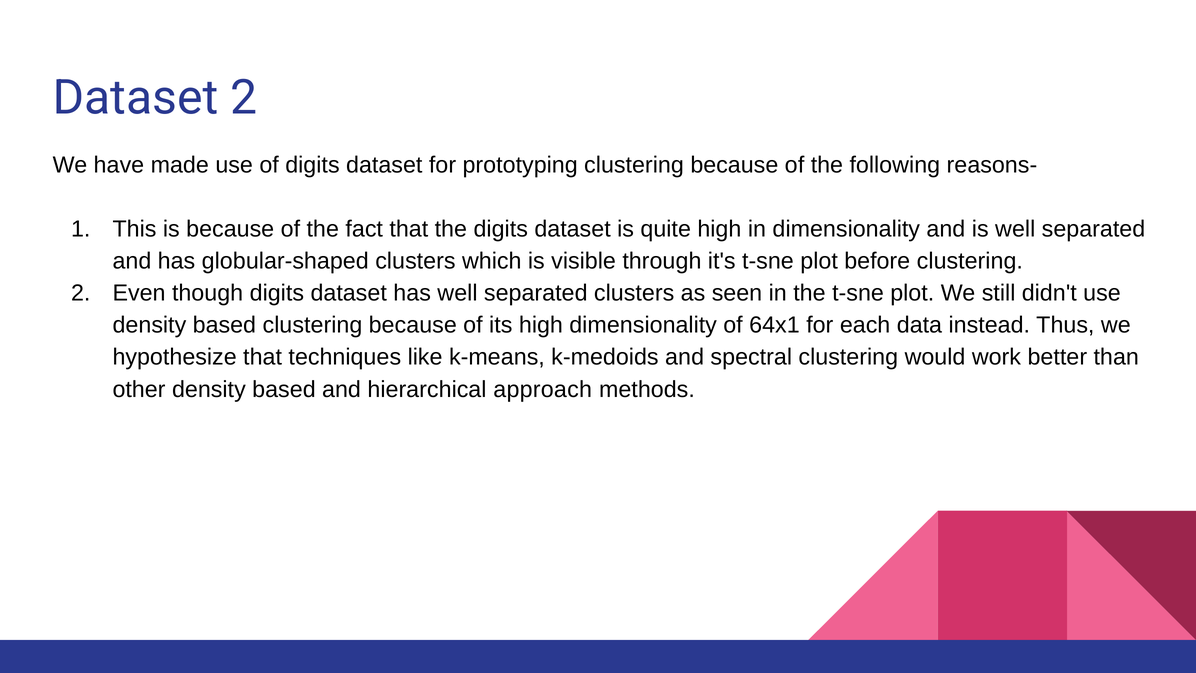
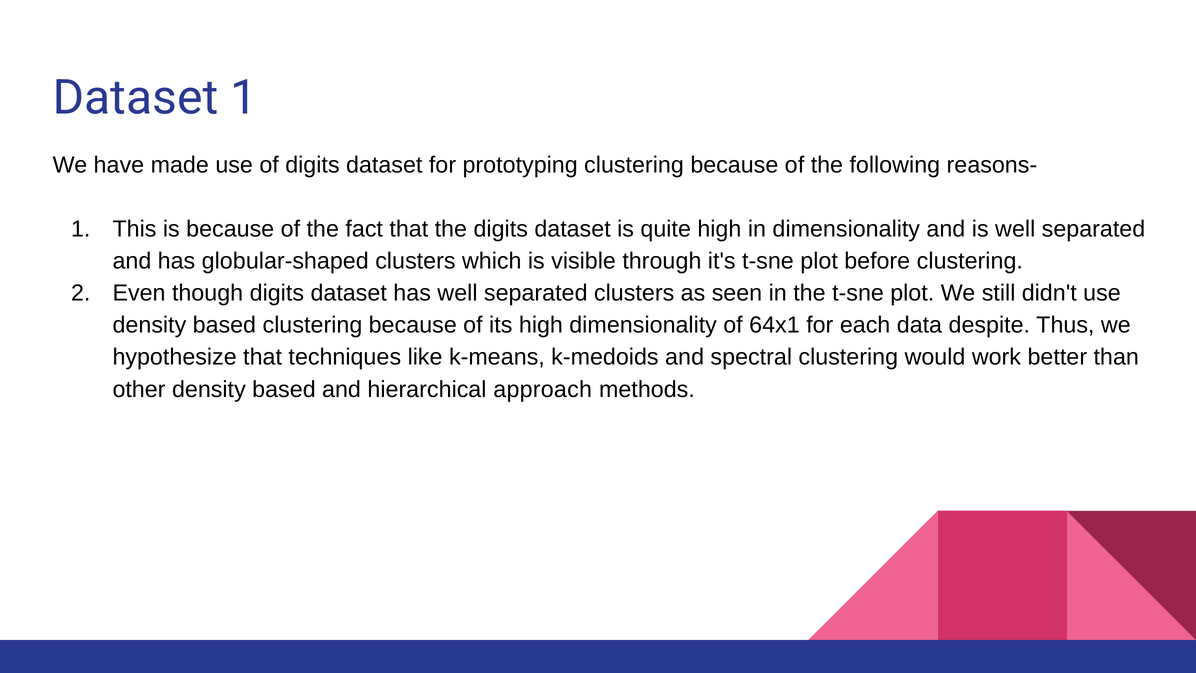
Dataset 2: 2 -> 1
instead: instead -> despite
